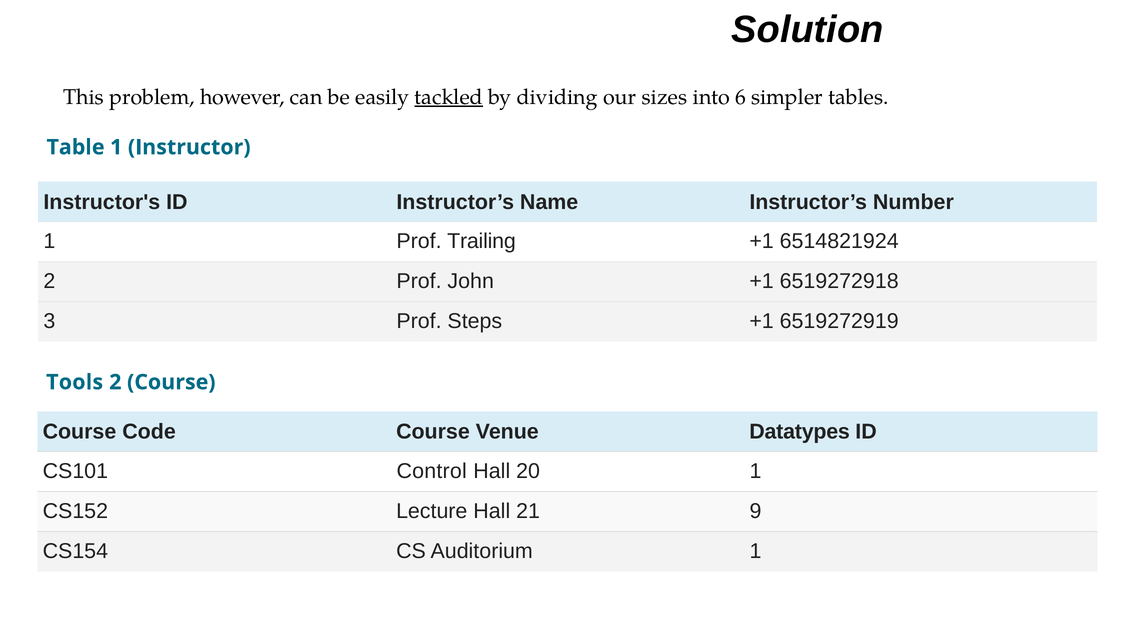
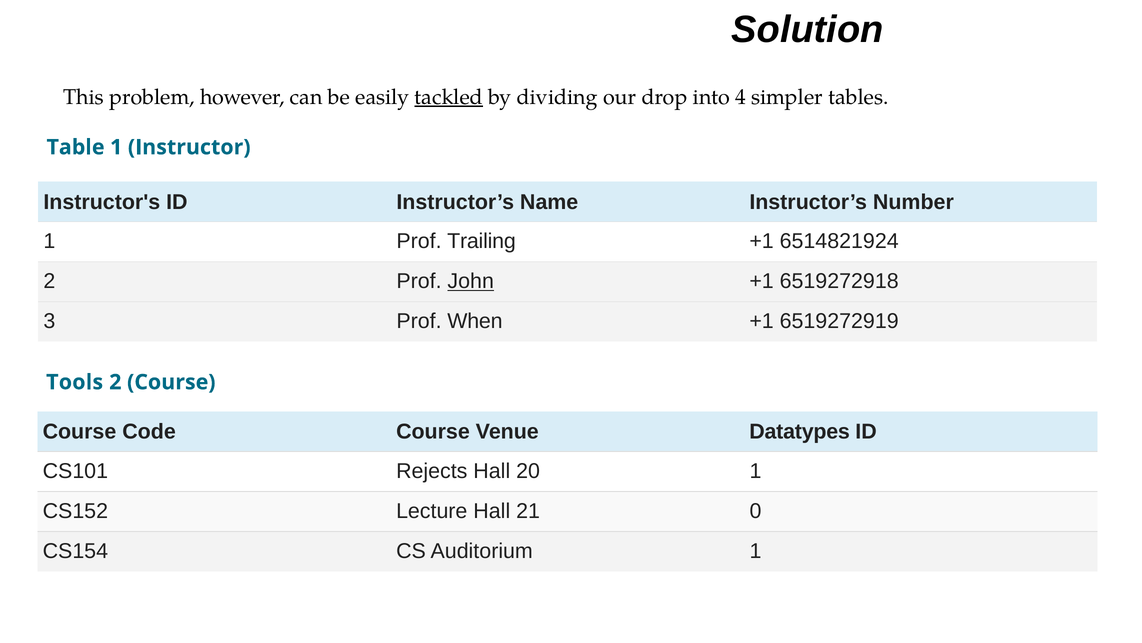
sizes: sizes -> drop
6: 6 -> 4
John underline: none -> present
Steps: Steps -> When
Control: Control -> Rejects
9: 9 -> 0
